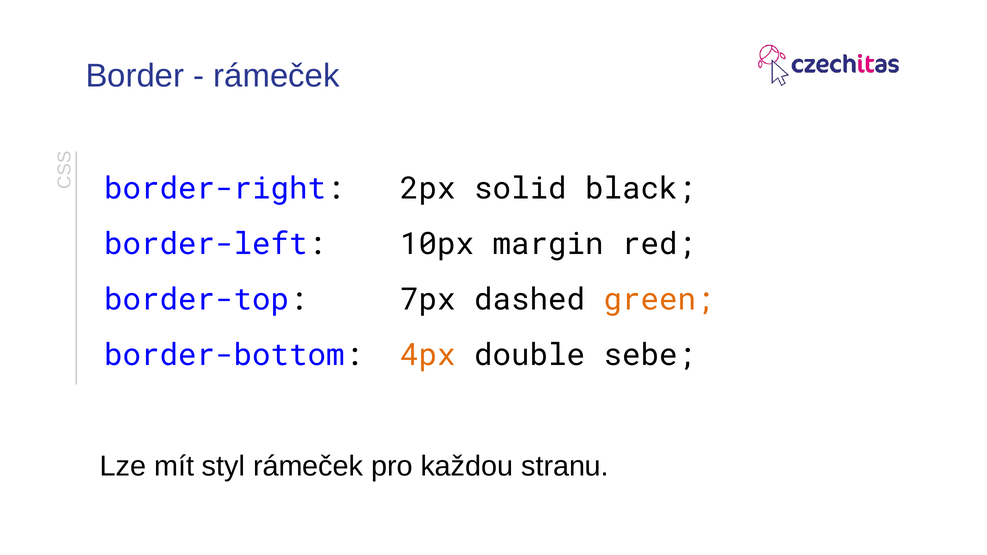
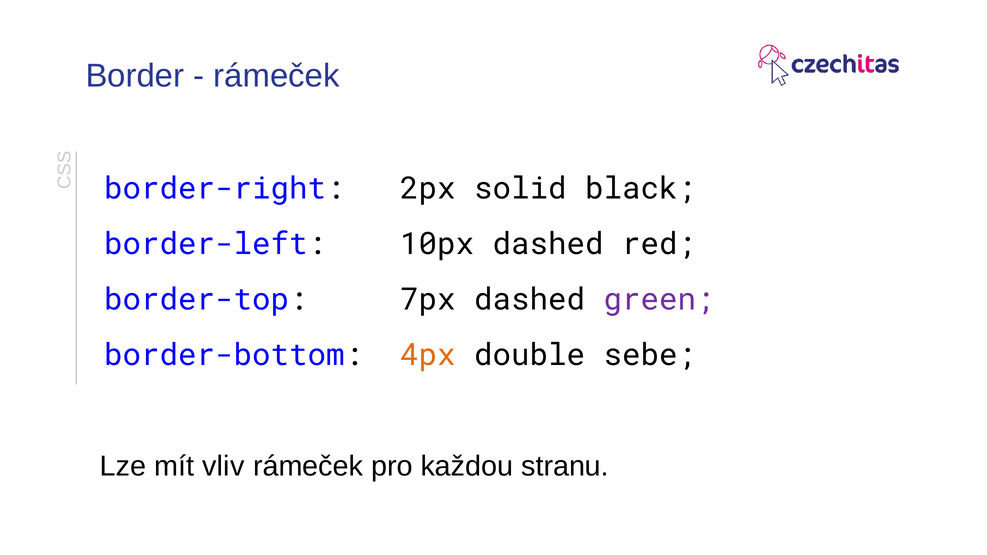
10px margin: margin -> dashed
green colour: orange -> purple
styl: styl -> vliv
